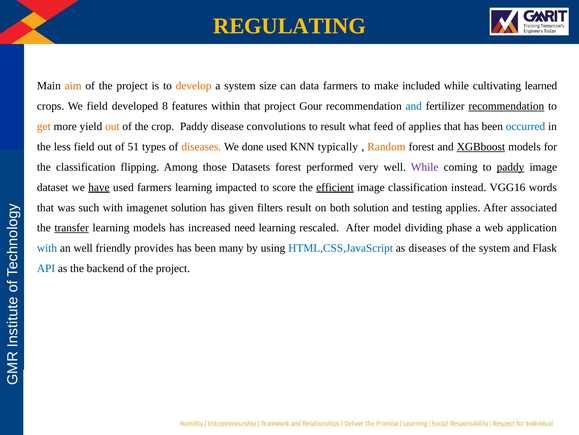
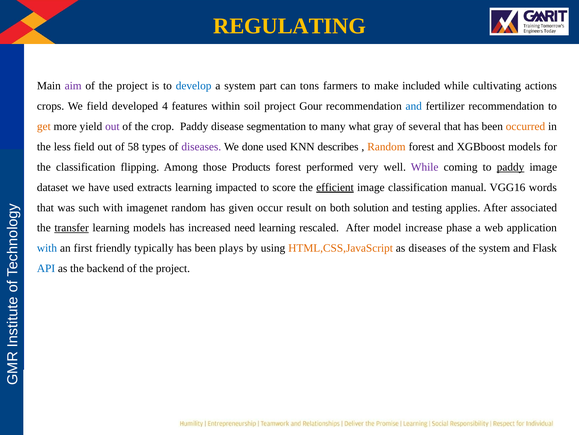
aim colour: orange -> purple
develop colour: orange -> blue
size: size -> part
data: data -> tons
learned: learned -> actions
8: 8 -> 4
within that: that -> soil
recommendation at (506, 106) underline: present -> none
out at (112, 126) colour: orange -> purple
convolutions: convolutions -> segmentation
to result: result -> many
feed: feed -> gray
of applies: applies -> several
occurred colour: blue -> orange
51: 51 -> 58
diseases at (201, 146) colour: orange -> purple
typically: typically -> describes
XGBboost underline: present -> none
Datasets: Datasets -> Products
have underline: present -> none
used farmers: farmers -> extracts
instead: instead -> manual
imagenet solution: solution -> random
filters: filters -> occur
dividing: dividing -> increase
an well: well -> first
provides: provides -> typically
many: many -> plays
HTML,CSS,JavaScript colour: blue -> orange
